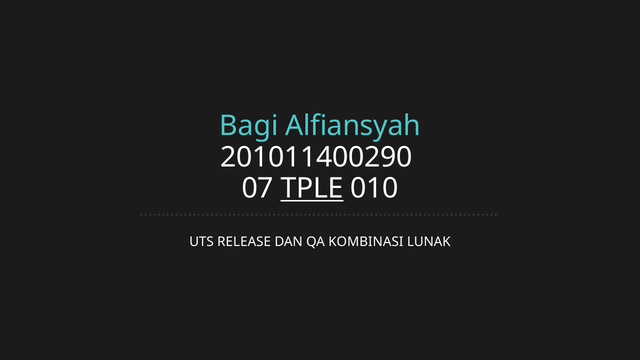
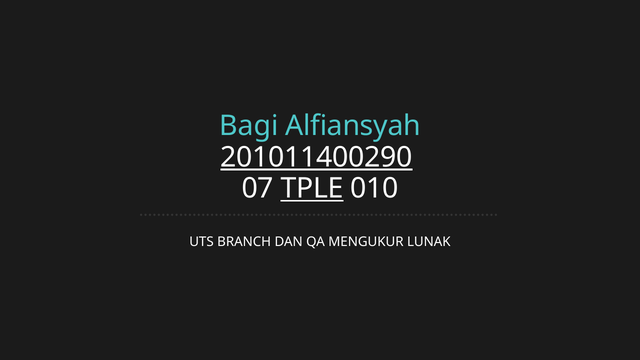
201011400290 underline: none -> present
RELEASE: RELEASE -> BRANCH
KOMBINASI: KOMBINASI -> MENGUKUR
